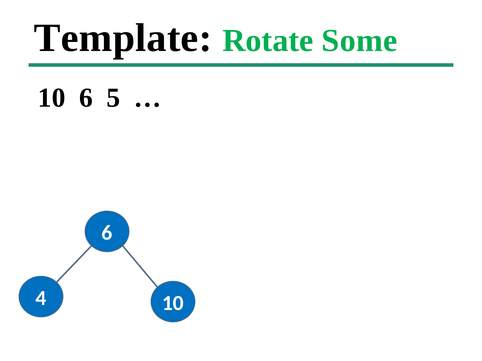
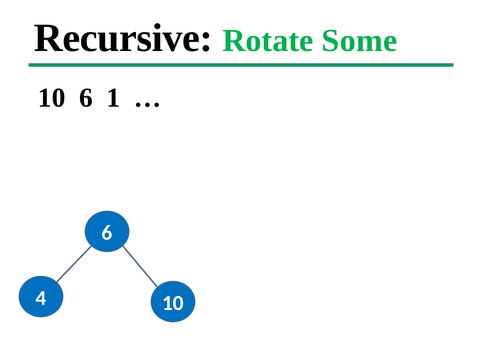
Template: Template -> Recursive
5: 5 -> 1
